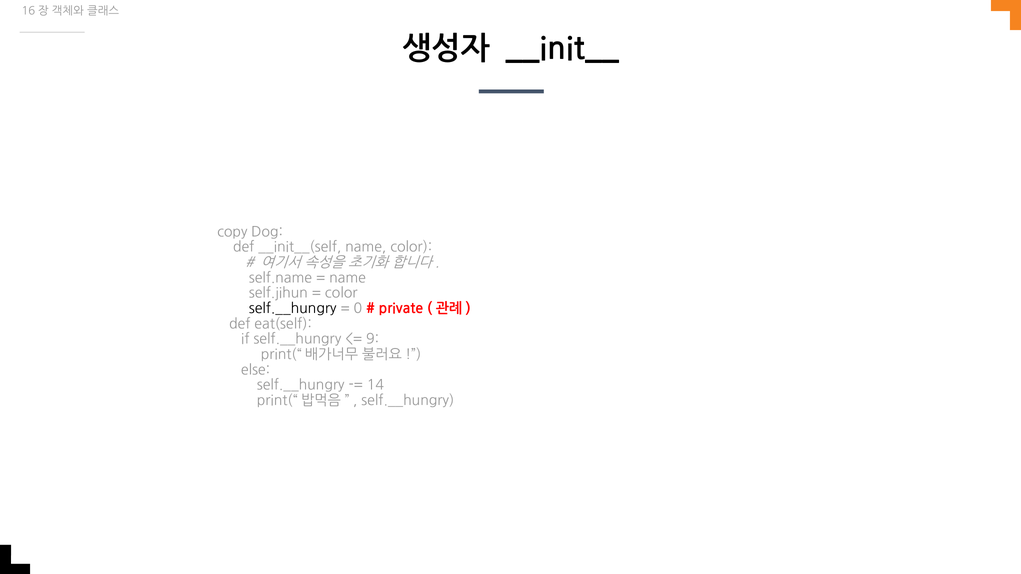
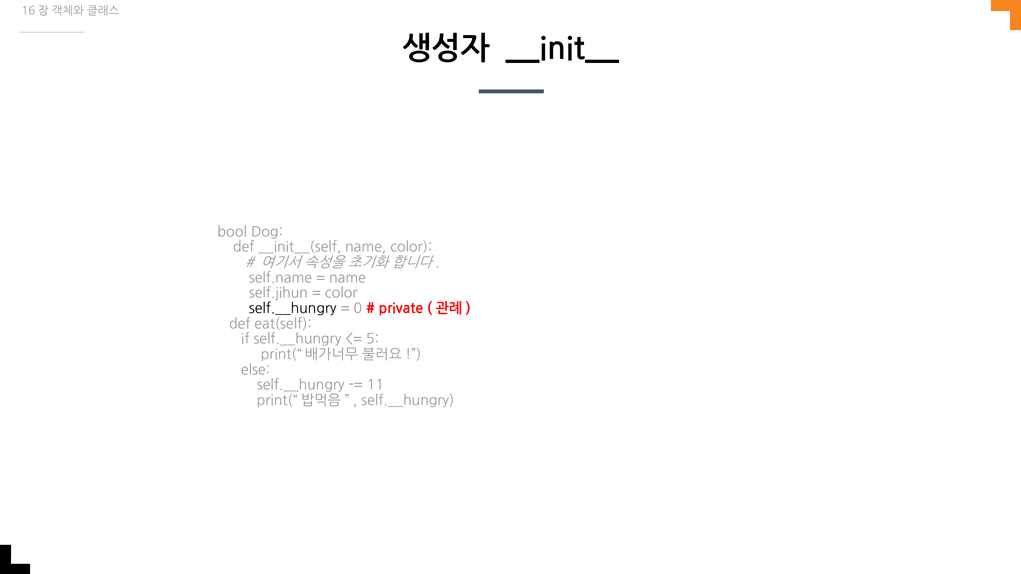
copy: copy -> bool
9: 9 -> 5
14: 14 -> 11
